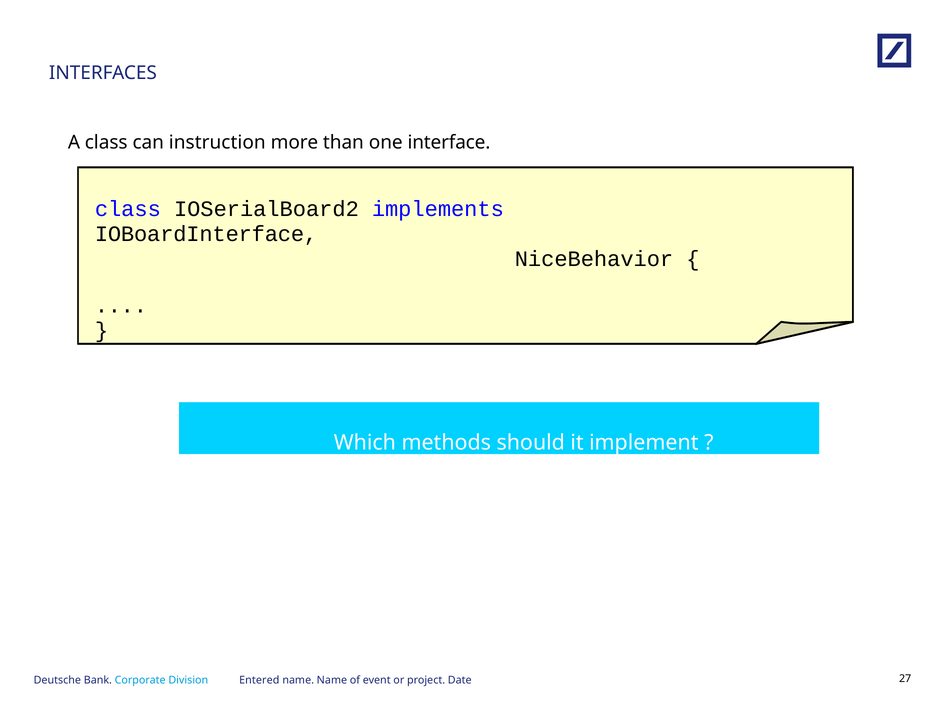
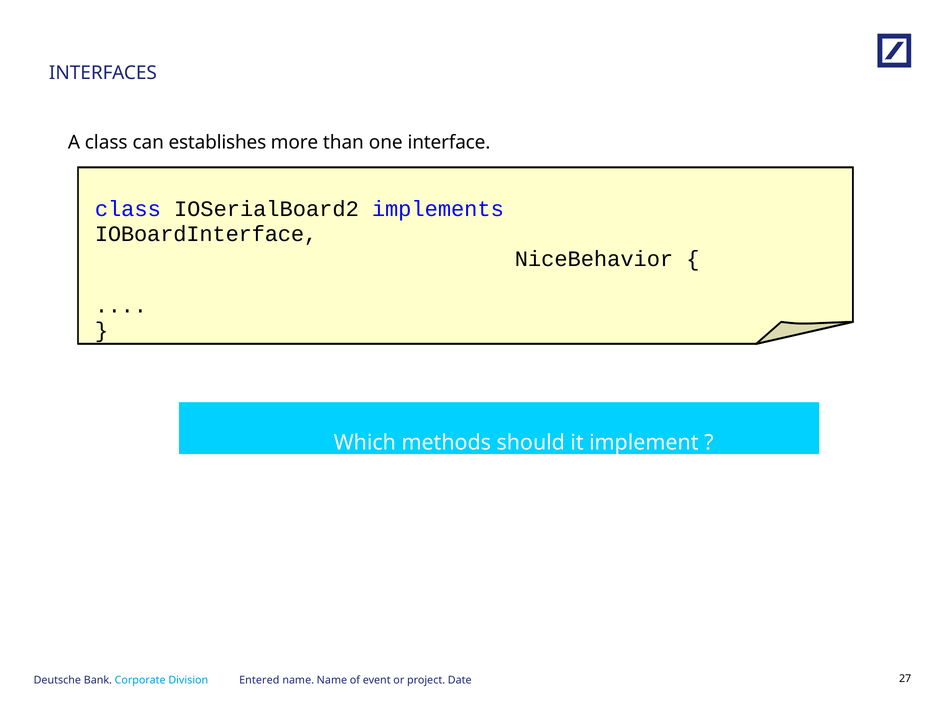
instruction: instruction -> establishes
